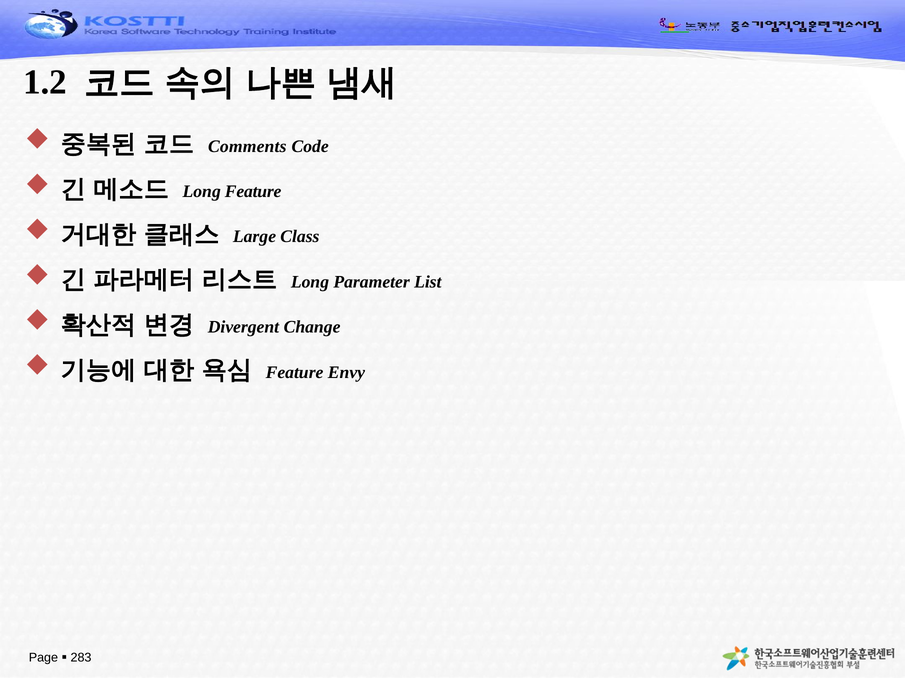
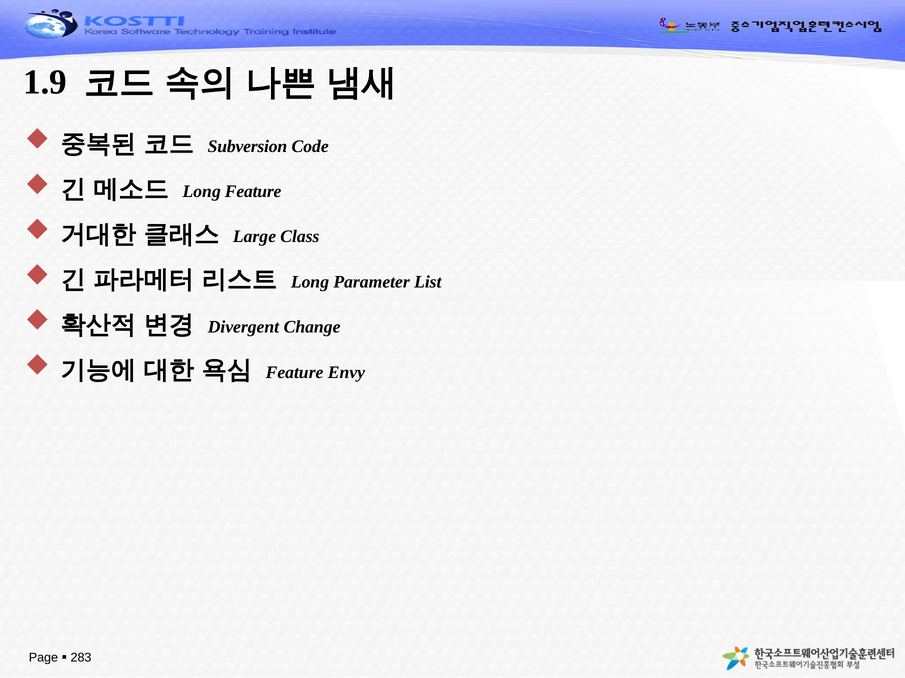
1.2: 1.2 -> 1.9
Comments: Comments -> Subversion
